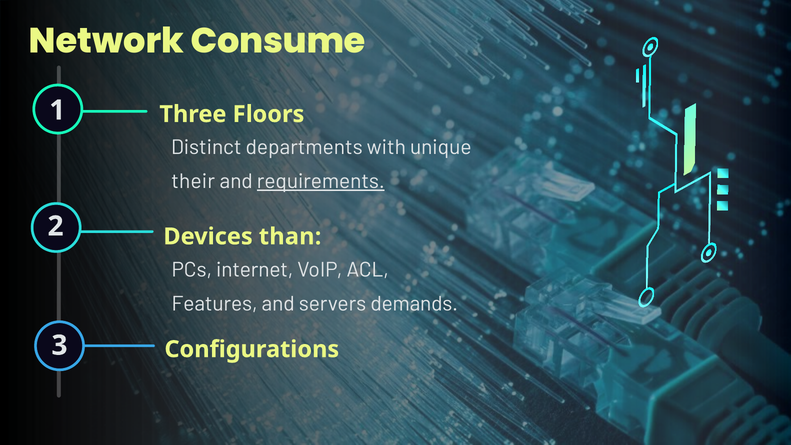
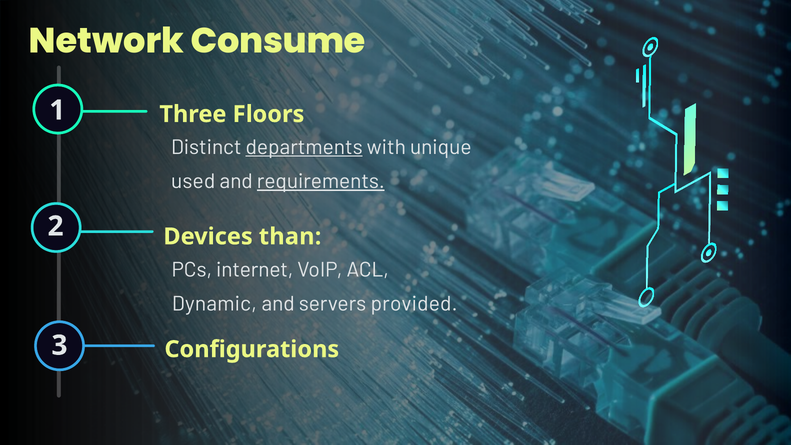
departments underline: none -> present
their: their -> used
Features: Features -> Dynamic
demands: demands -> provided
